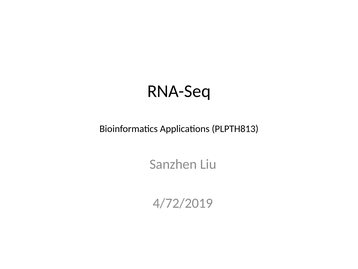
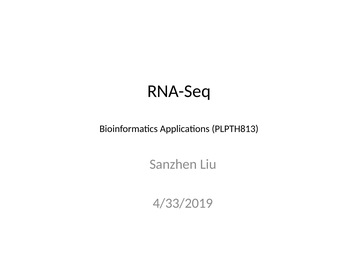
4/72/2019: 4/72/2019 -> 4/33/2019
